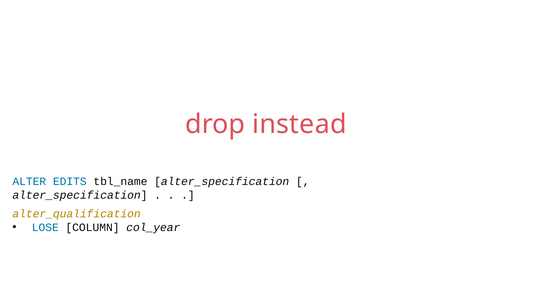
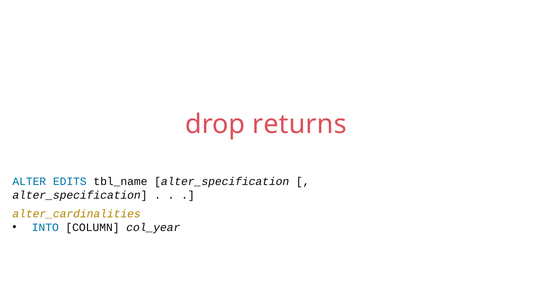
instead: instead -> returns
alter_qualification: alter_qualification -> alter_cardinalities
LOSE: LOSE -> INTO
